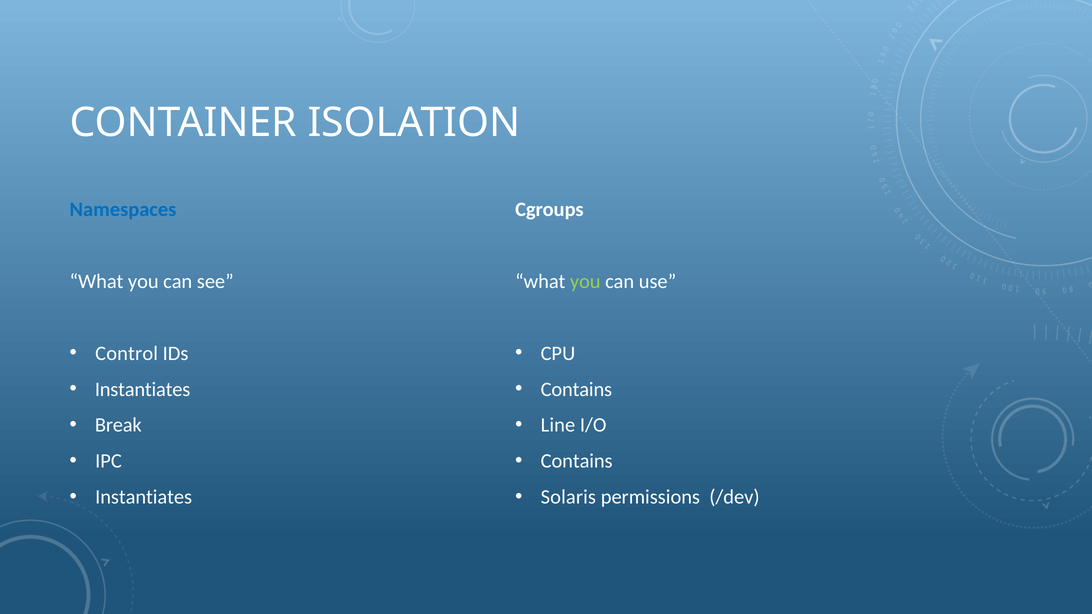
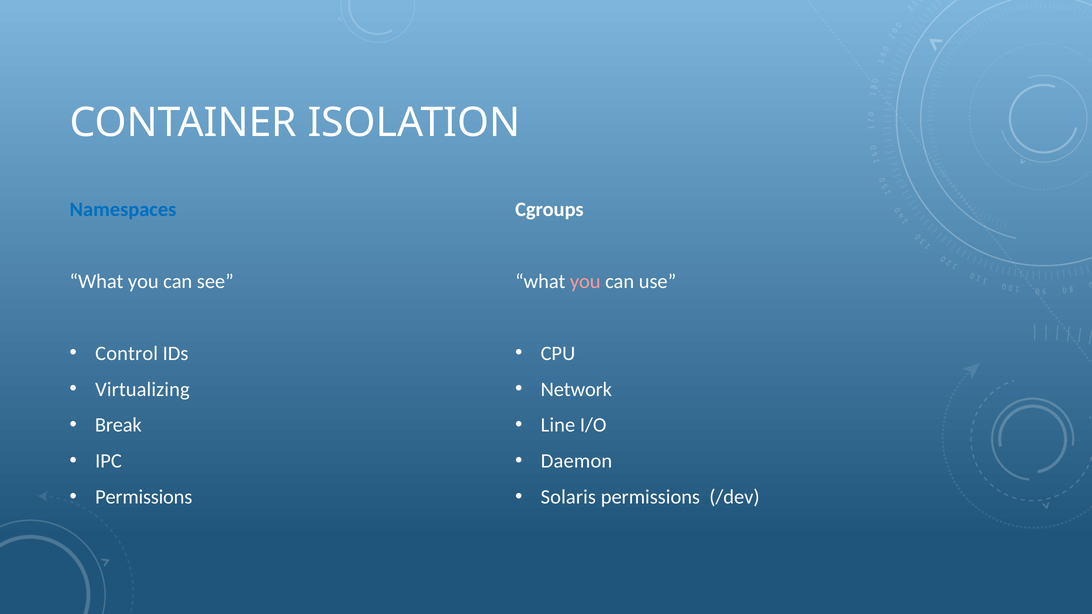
you at (585, 282) colour: light green -> pink
Instantiates at (143, 389): Instantiates -> Virtualizing
Contains at (576, 389): Contains -> Network
Contains at (577, 461): Contains -> Daemon
Instantiates at (144, 497): Instantiates -> Permissions
